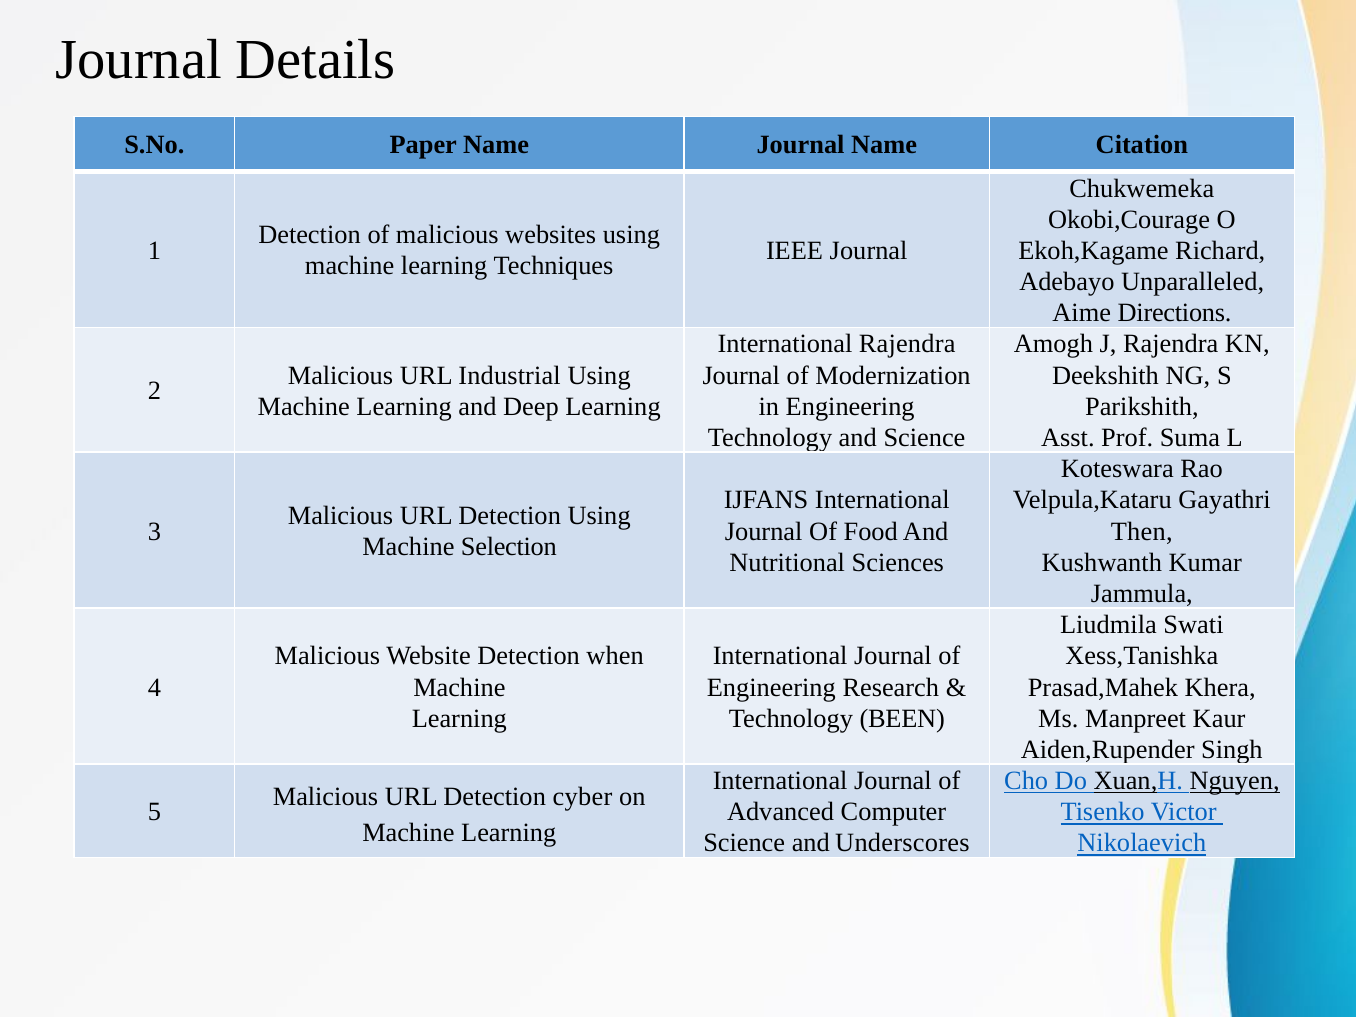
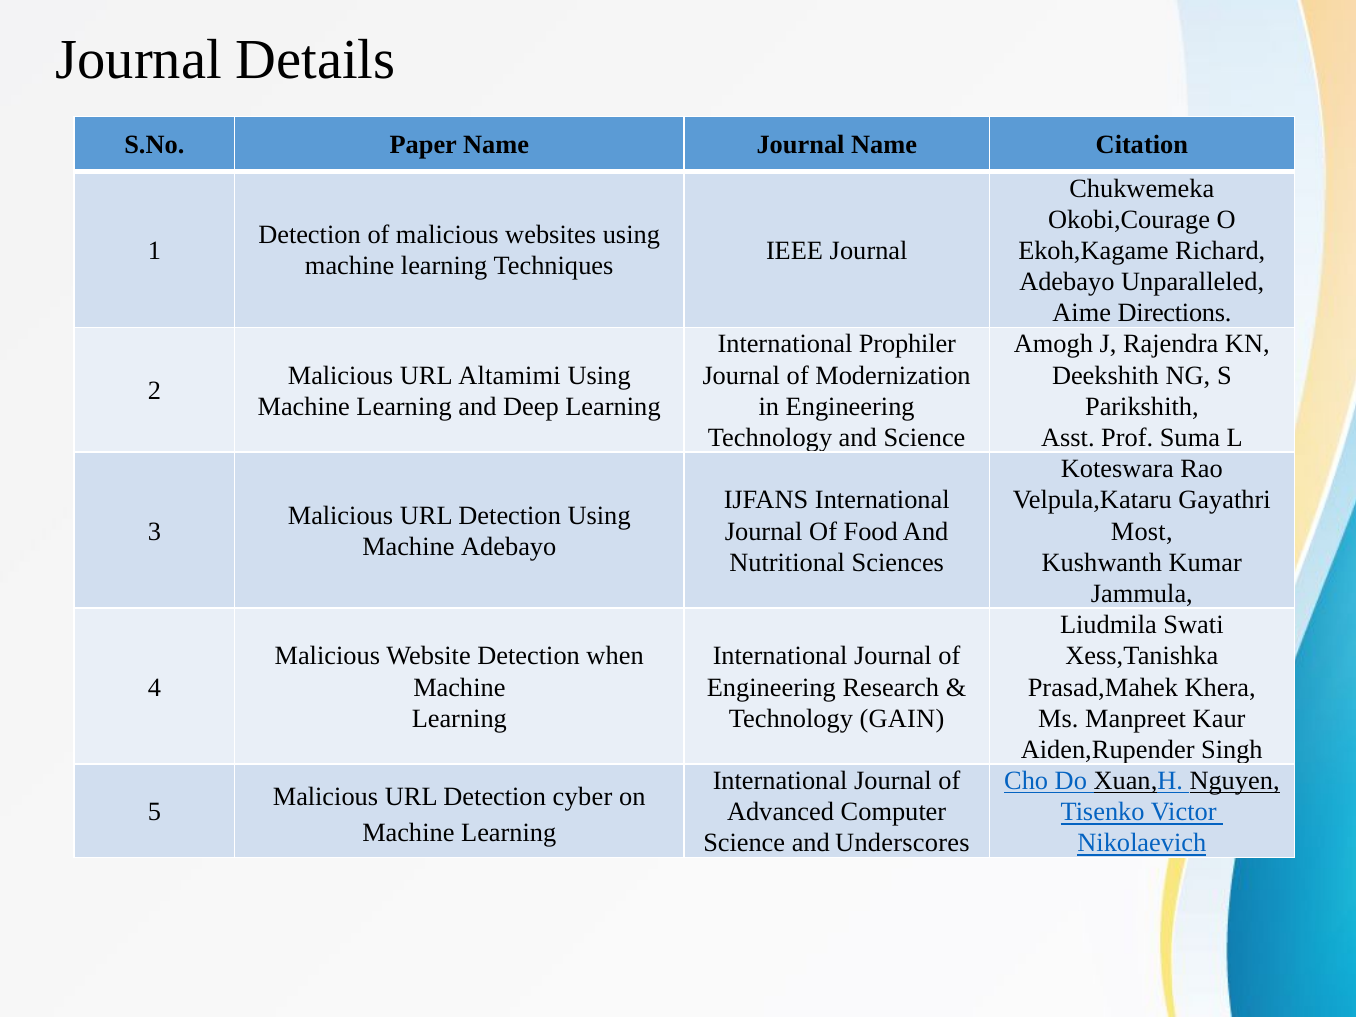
International Rajendra: Rajendra -> Prophiler
Industrial: Industrial -> Altamimi
Then: Then -> Most
Machine Selection: Selection -> Adebayo
BEEN: BEEN -> GAIN
